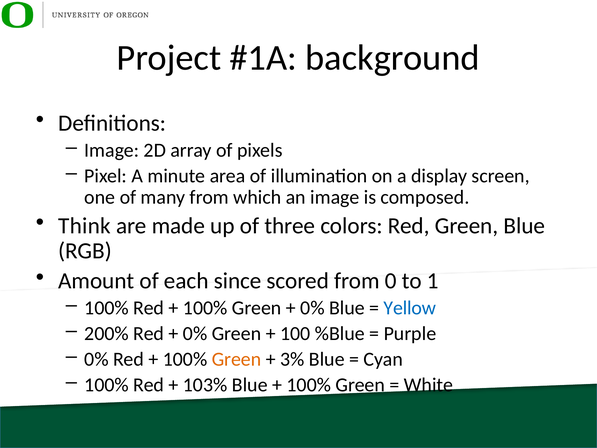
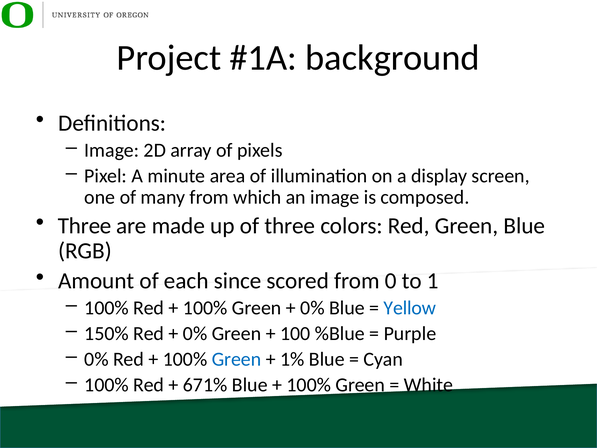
Think at (84, 226): Think -> Three
200%: 200% -> 150%
Green at (237, 359) colour: orange -> blue
3%: 3% -> 1%
103%: 103% -> 671%
